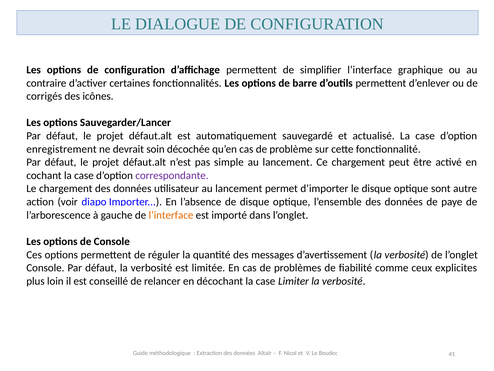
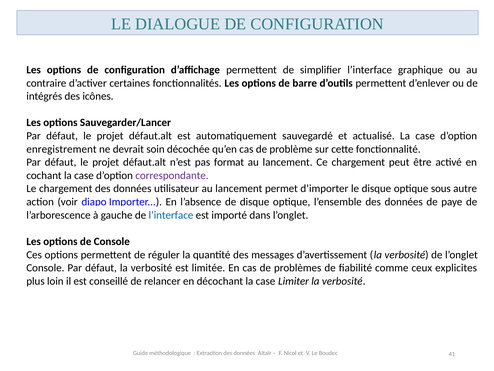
corrigés: corrigés -> intégrés
simple: simple -> format
sont: sont -> sous
l’interface at (171, 215) colour: orange -> blue
